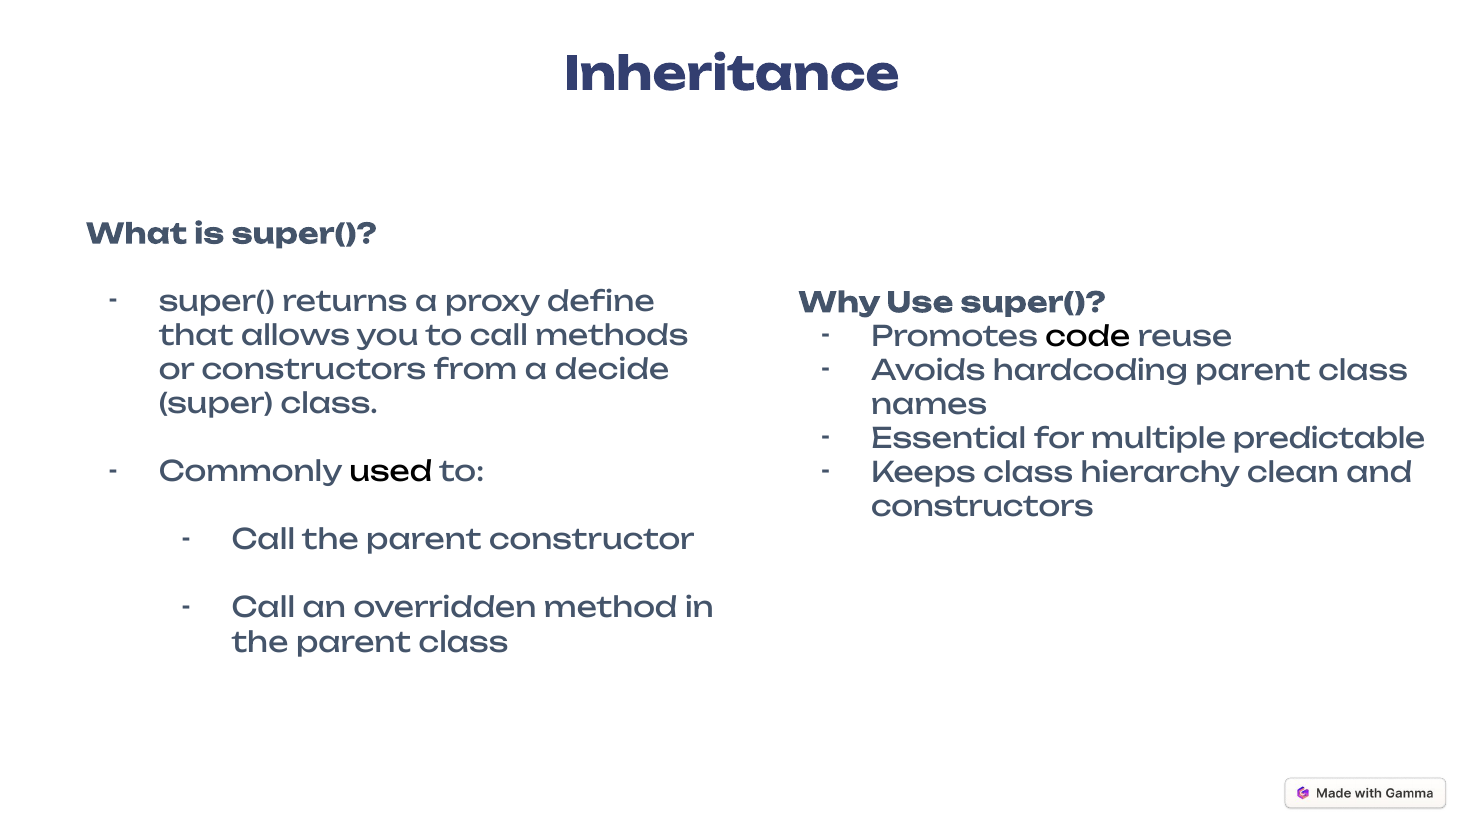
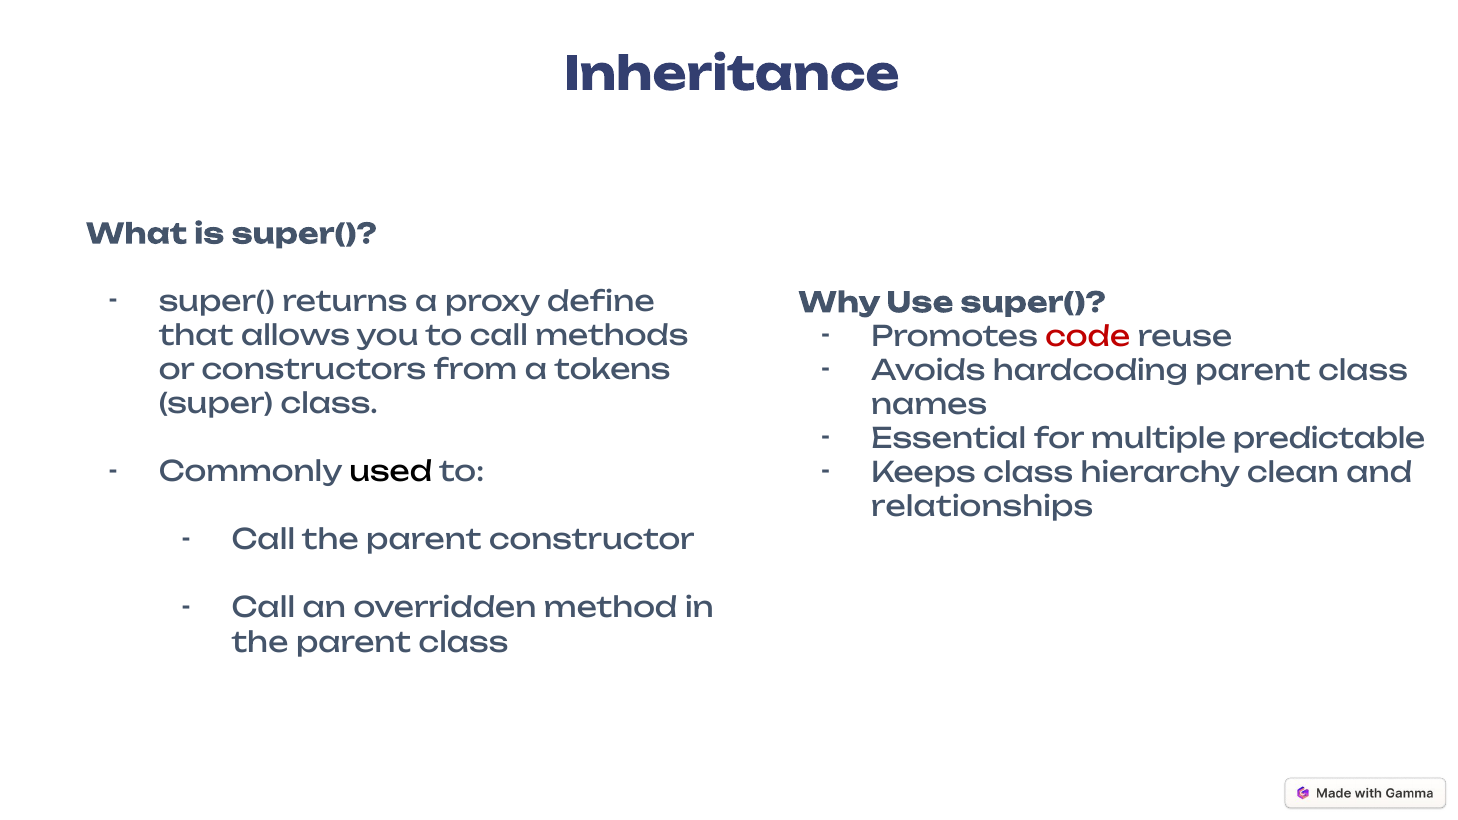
code colour: black -> red
decide: decide -> tokens
constructors at (982, 507): constructors -> relationships
